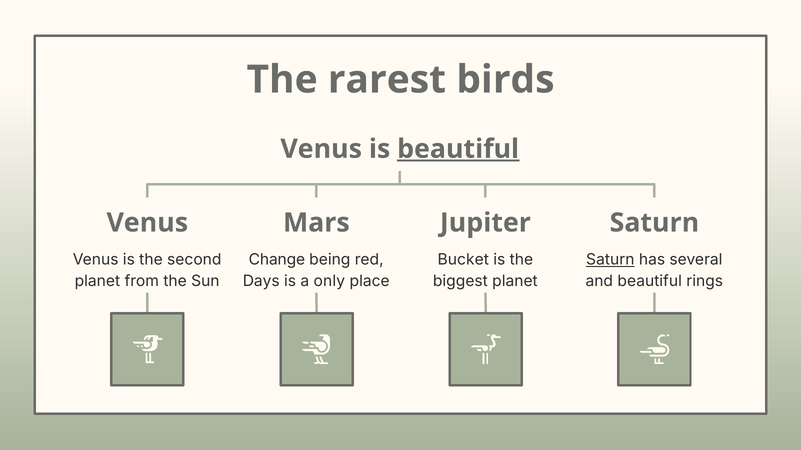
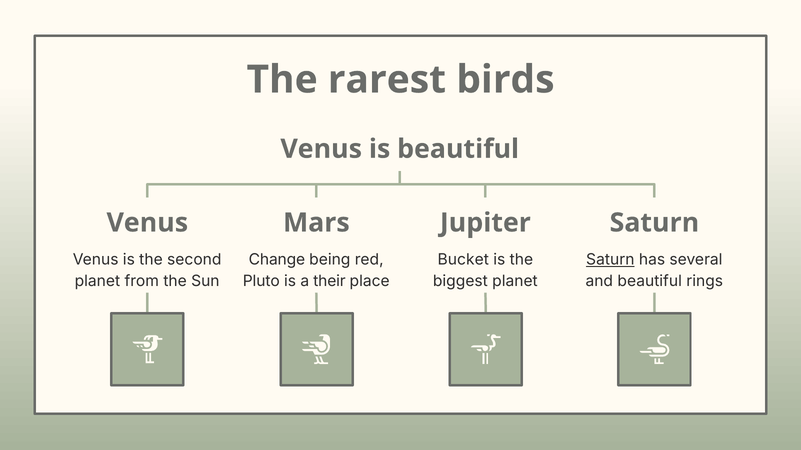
beautiful at (458, 149) underline: present -> none
Days: Days -> Pluto
only: only -> their
